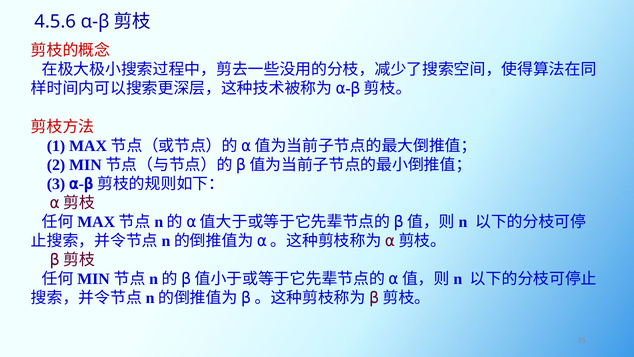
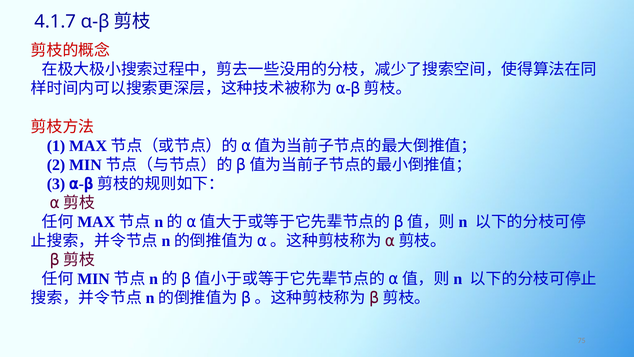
4.5.6: 4.5.6 -> 4.1.7
